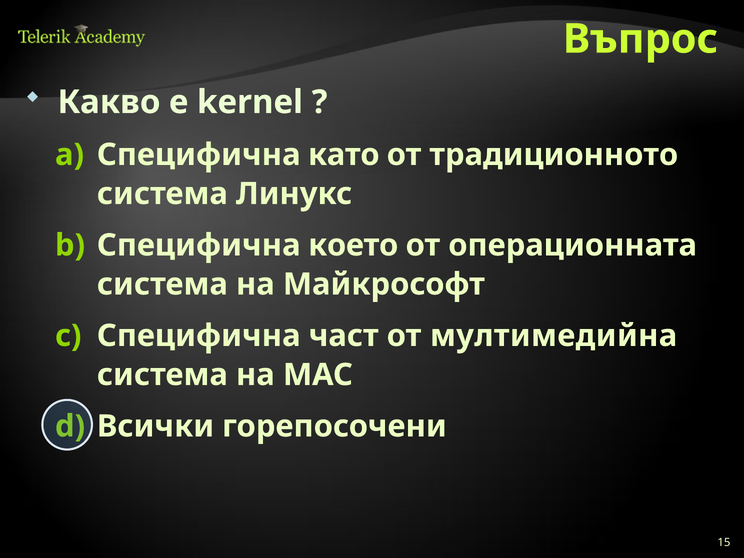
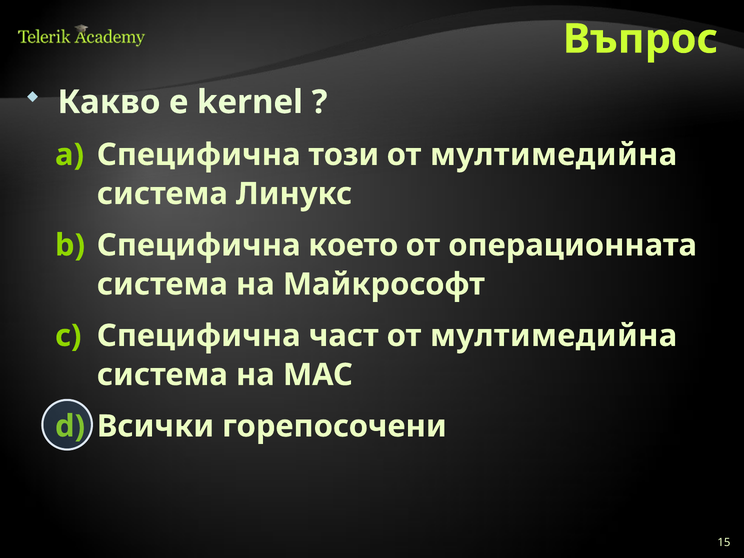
като: като -> този
традиционното at (554, 155): традиционното -> мултимедийна
